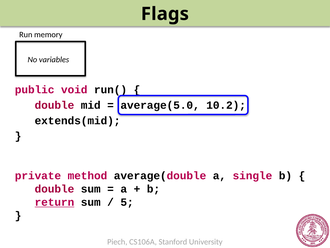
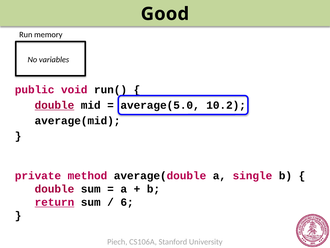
Flags: Flags -> Good
double at (54, 105) underline: none -> present
extends(mid: extends(mid -> average(mid
5: 5 -> 6
